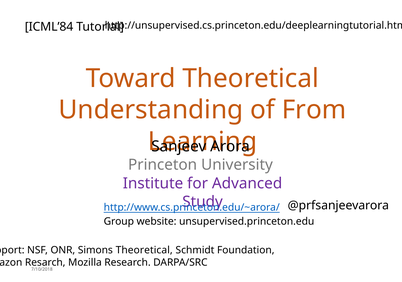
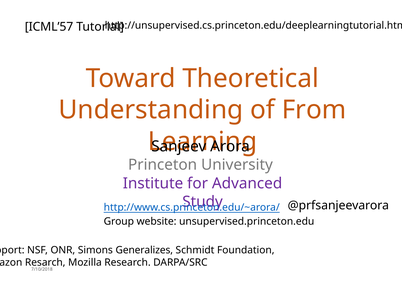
ICML’84: ICML’84 -> ICML’57
Simons Theoretical: Theoretical -> Generalizes
